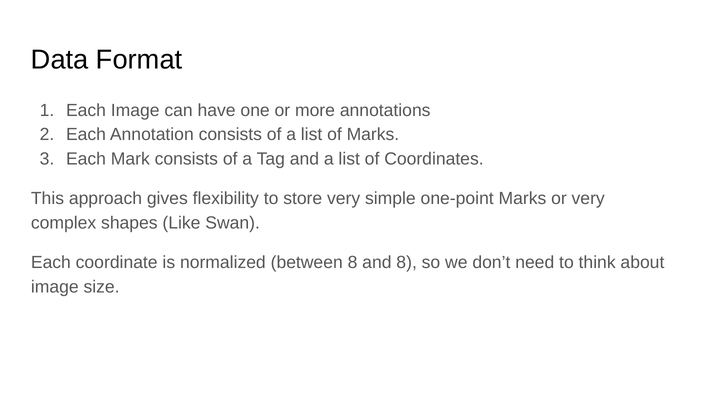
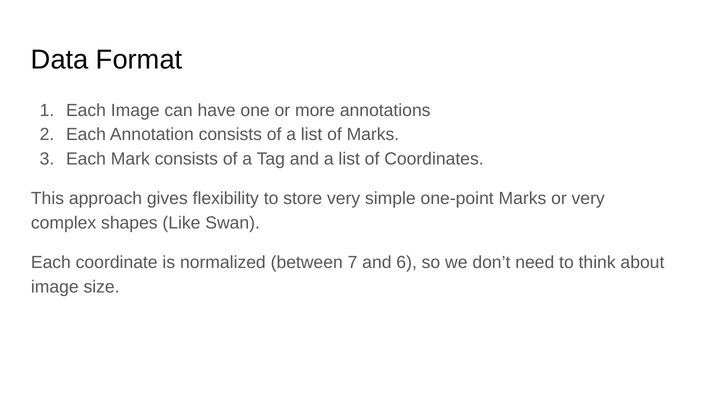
between 8: 8 -> 7
and 8: 8 -> 6
